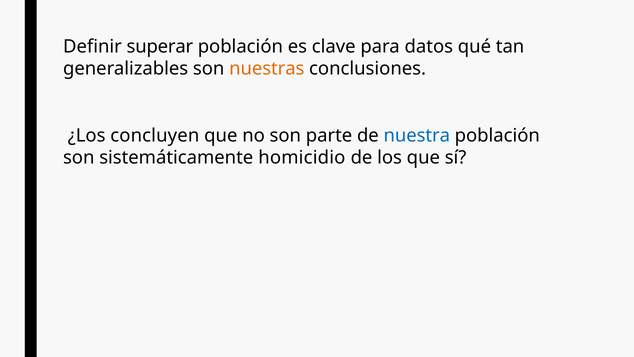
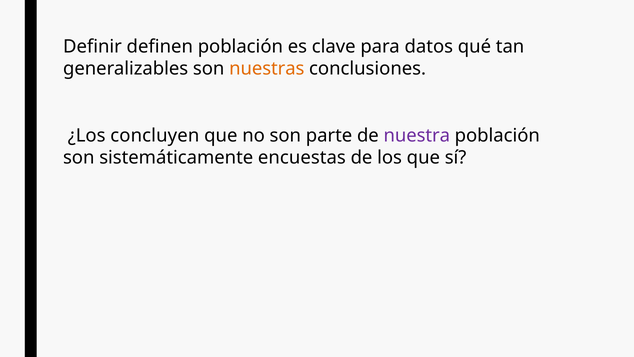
superar: superar -> definen
nuestra colour: blue -> purple
homicidio: homicidio -> encuestas
